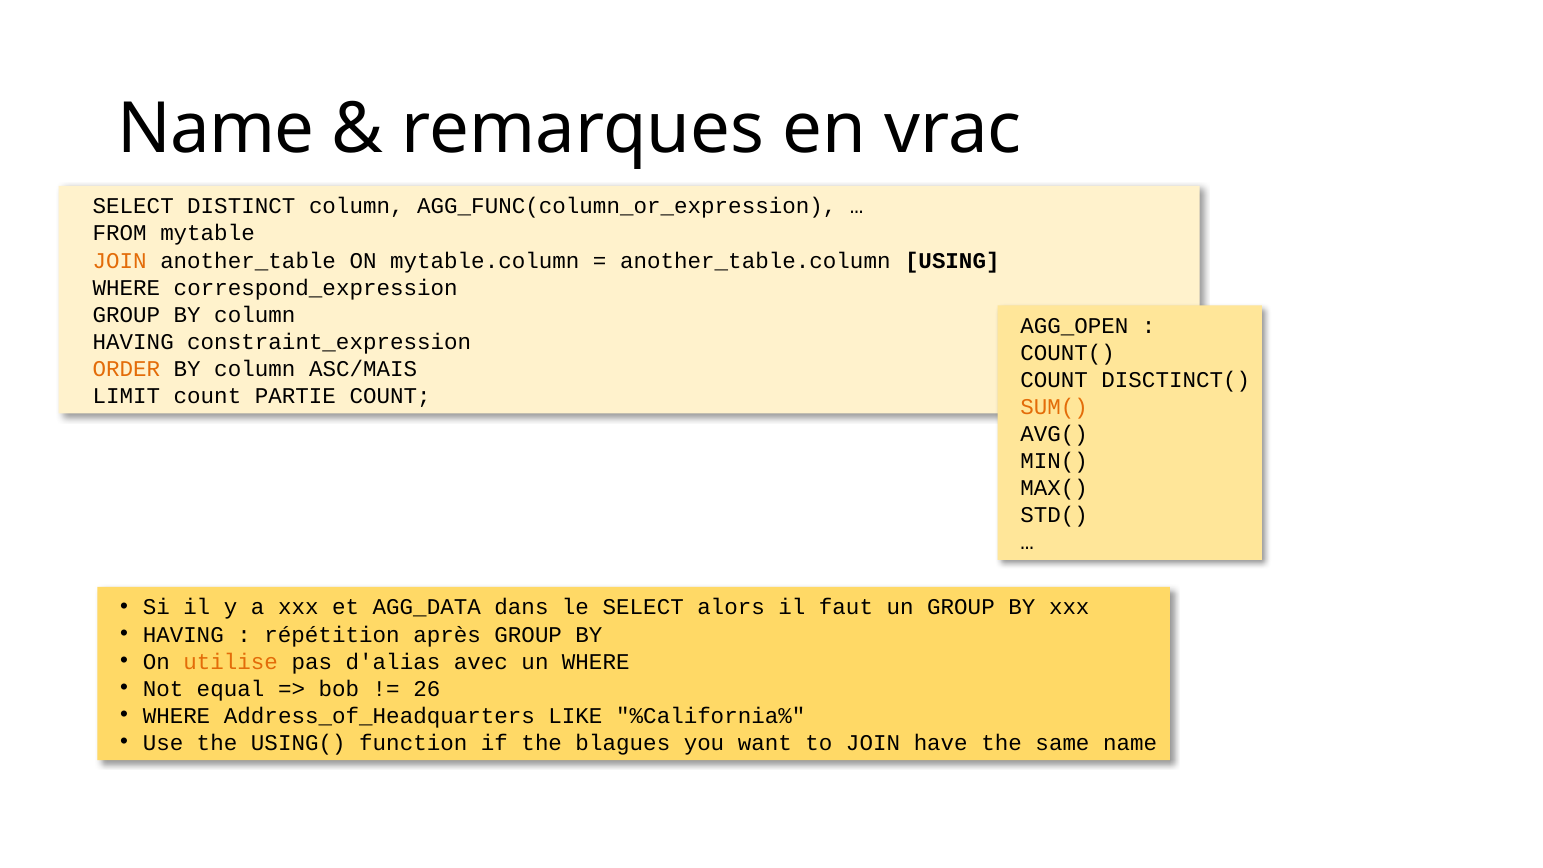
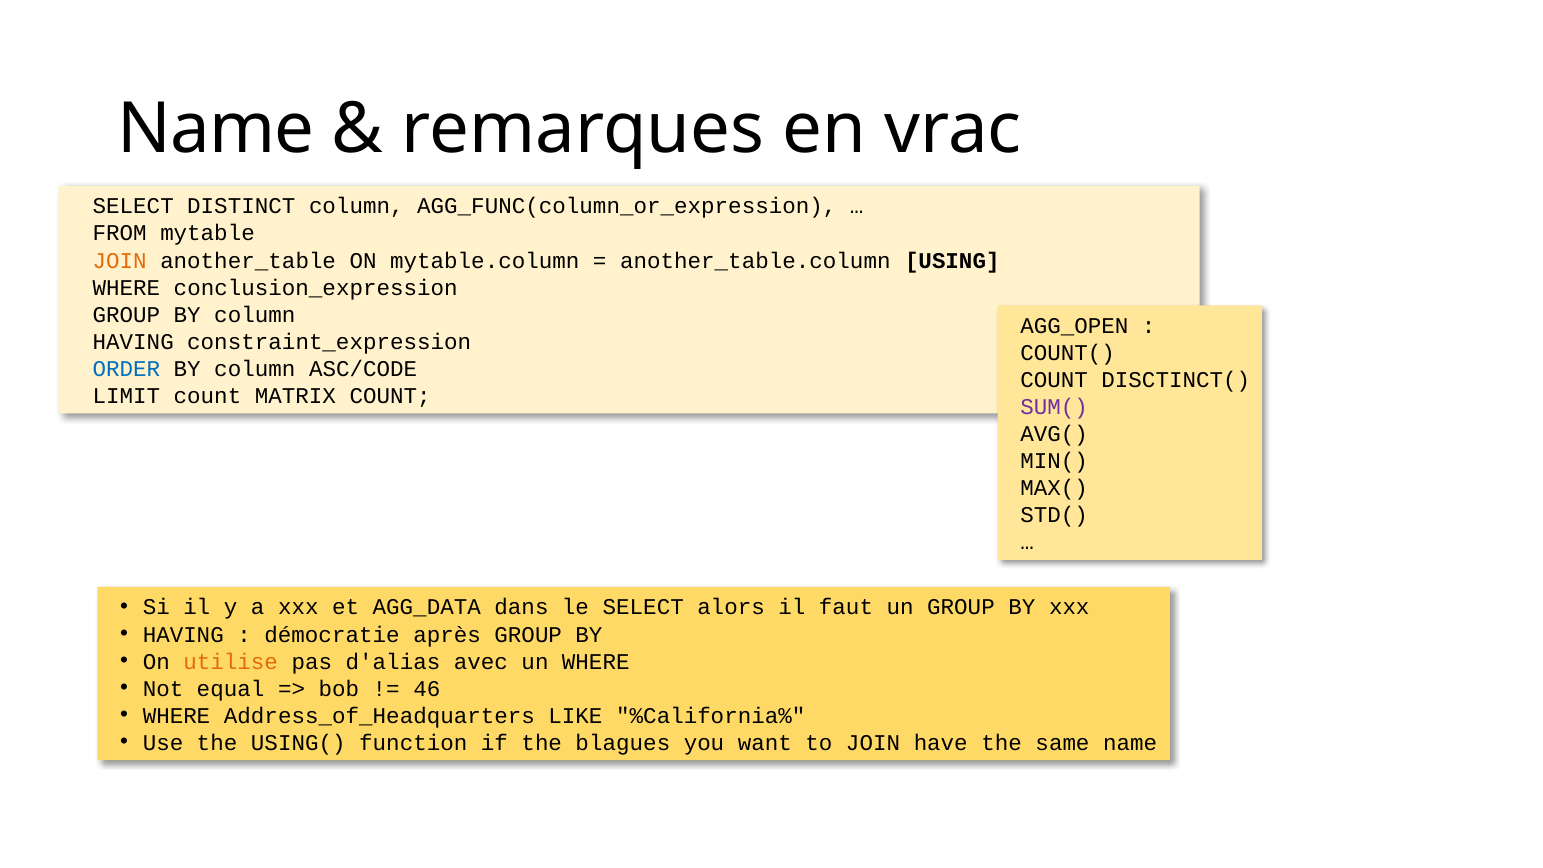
correspond_expression: correspond_expression -> conclusion_expression
ORDER colour: orange -> blue
ASC/MAIS: ASC/MAIS -> ASC/CODE
PARTIE: PARTIE -> MATRIX
SUM( colour: orange -> purple
répétition: répétition -> démocratie
26: 26 -> 46
